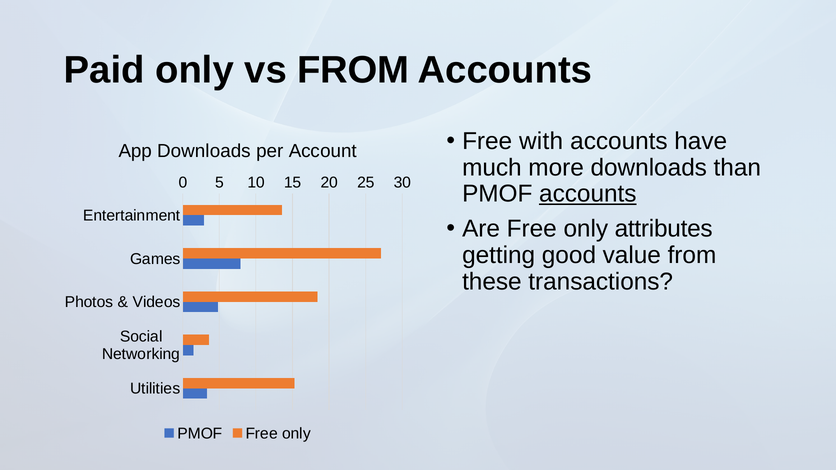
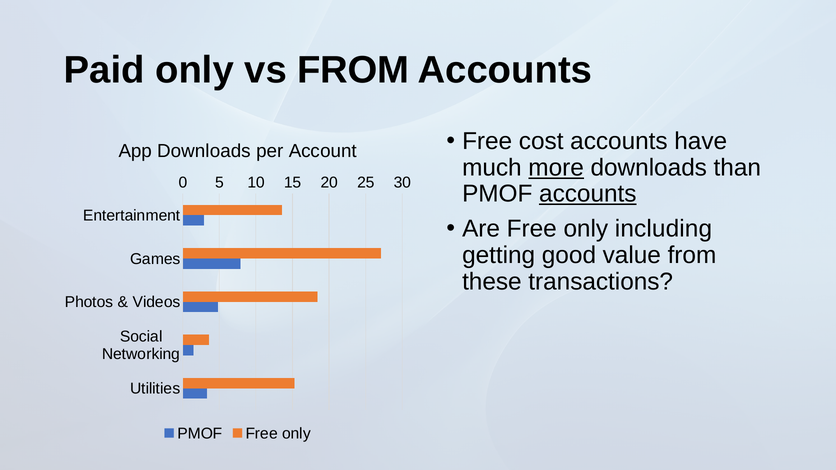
with: with -> cost
more underline: none -> present
attributes: attributes -> including
